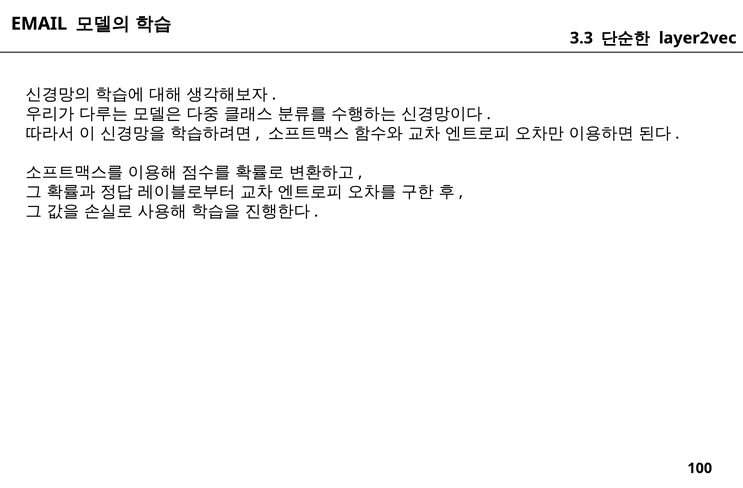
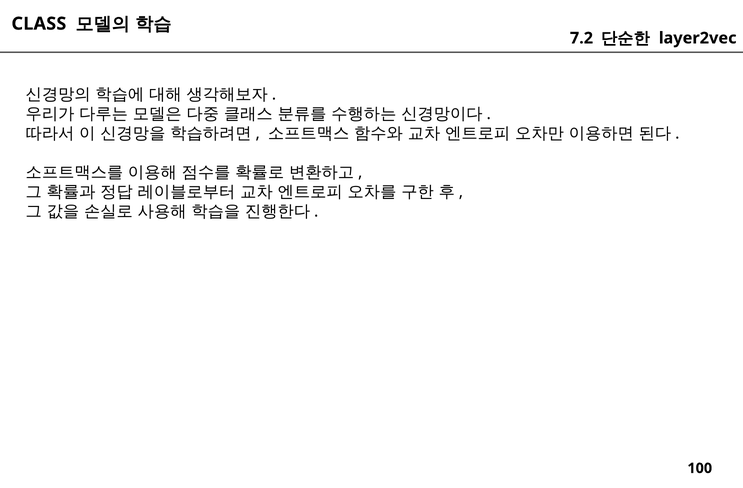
EMAIL: EMAIL -> CLASS
3.3: 3.3 -> 7.2
